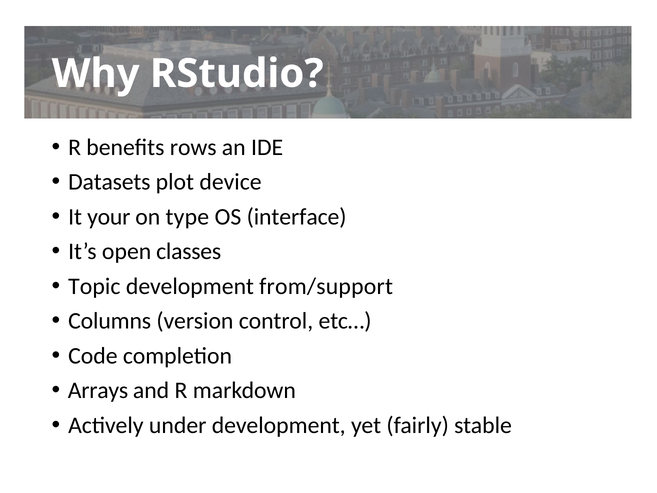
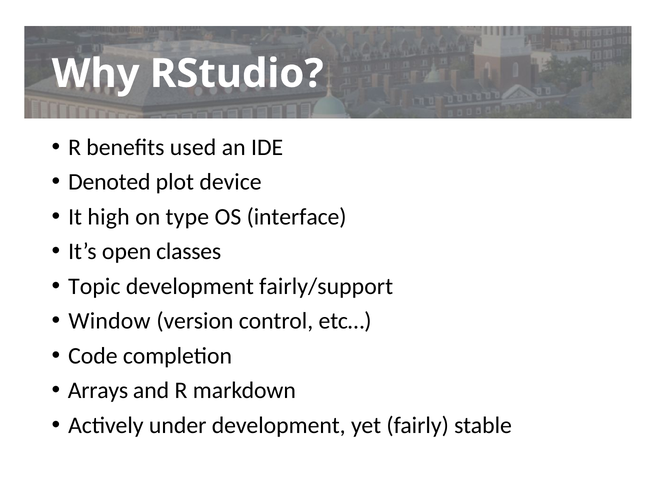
rows: rows -> used
Datasets: Datasets -> Denoted
your: your -> high
from/support: from/support -> fairly/support
Columns: Columns -> Window
